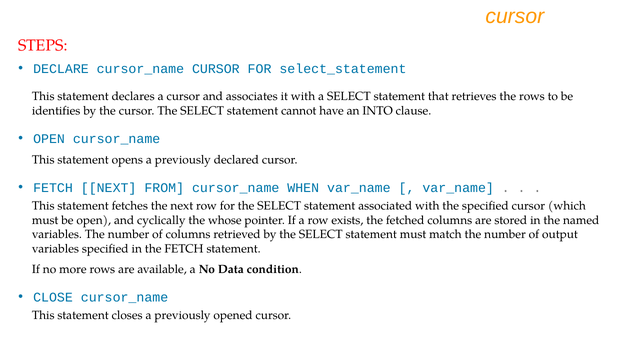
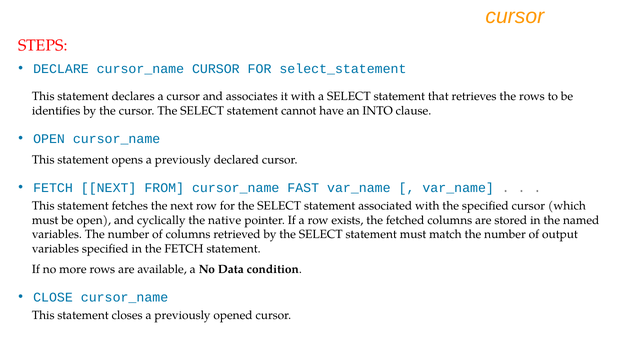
WHEN: WHEN -> FAST
whose: whose -> native
